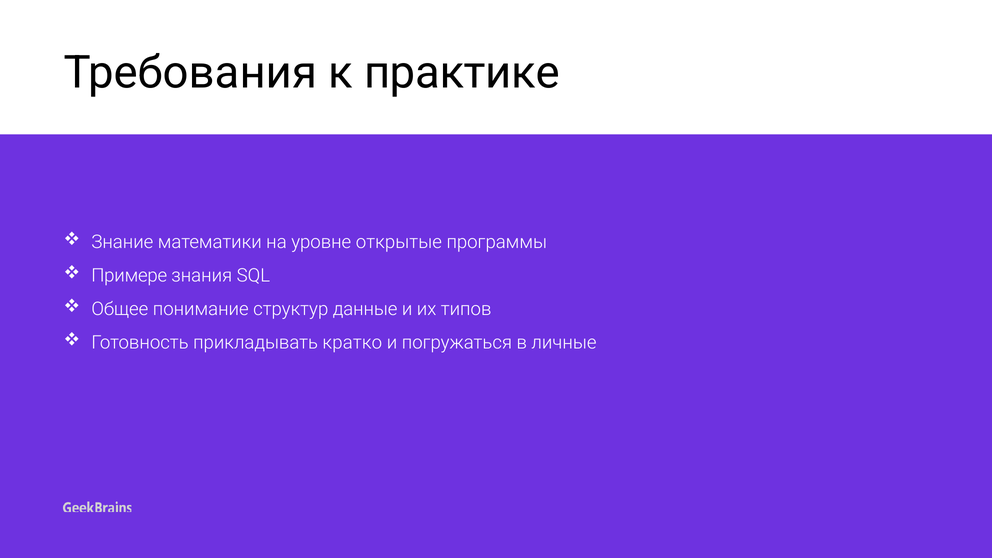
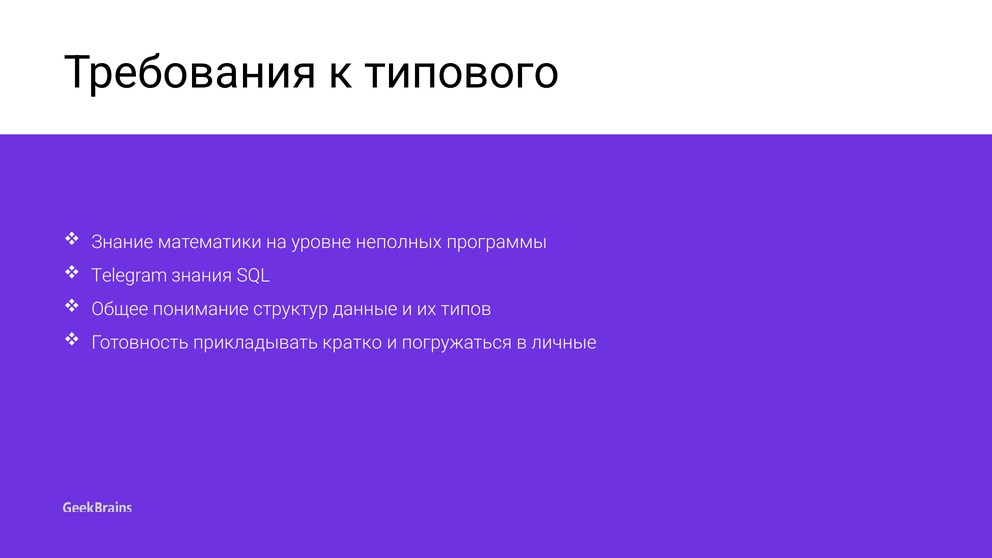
практике: практике -> типового
открытые: открытые -> неполных
Примере: Примере -> Telegram
